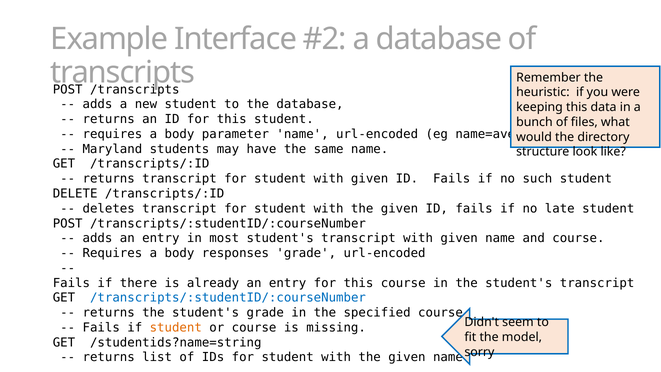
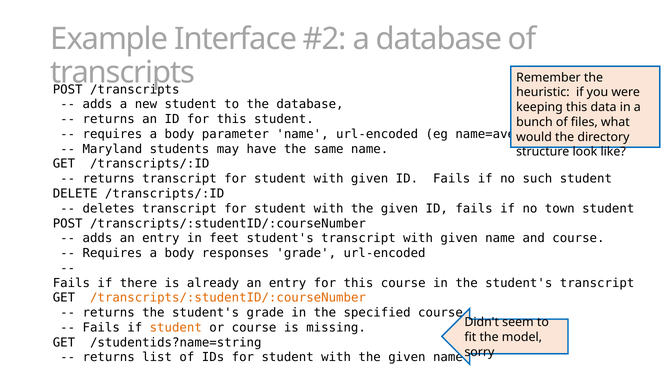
late: late -> town
most: most -> feet
/transcripts/:studentID/:courseNumber at (228, 298) colour: blue -> orange
